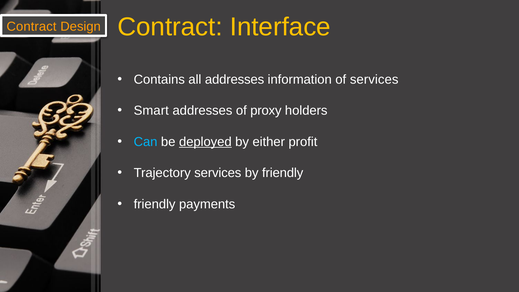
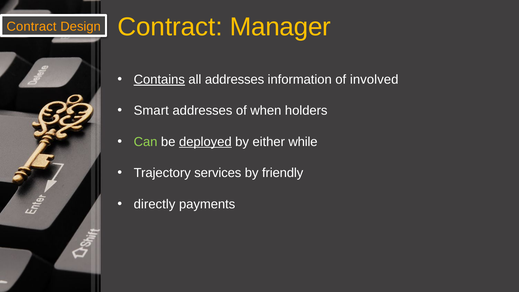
Interface: Interface -> Manager
Contains underline: none -> present
of services: services -> involved
proxy: proxy -> when
Can colour: light blue -> light green
profit: profit -> while
friendly at (155, 204): friendly -> directly
